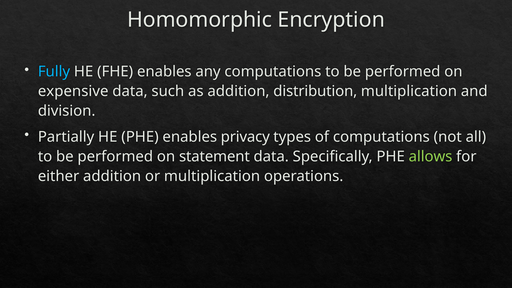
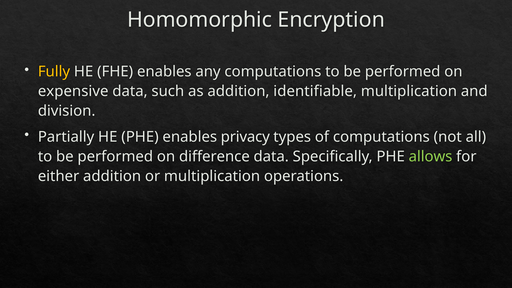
Fully colour: light blue -> yellow
distribution: distribution -> identifiable
statement: statement -> difference
